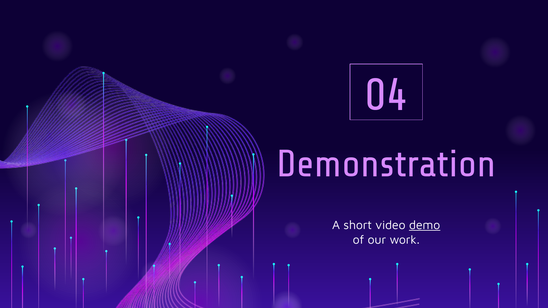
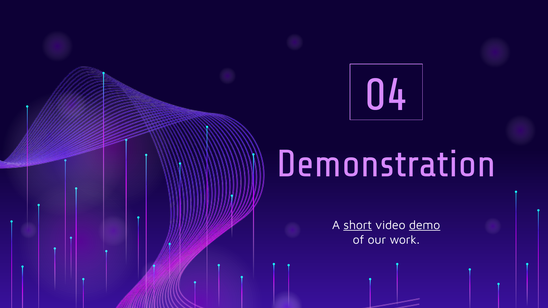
short underline: none -> present
